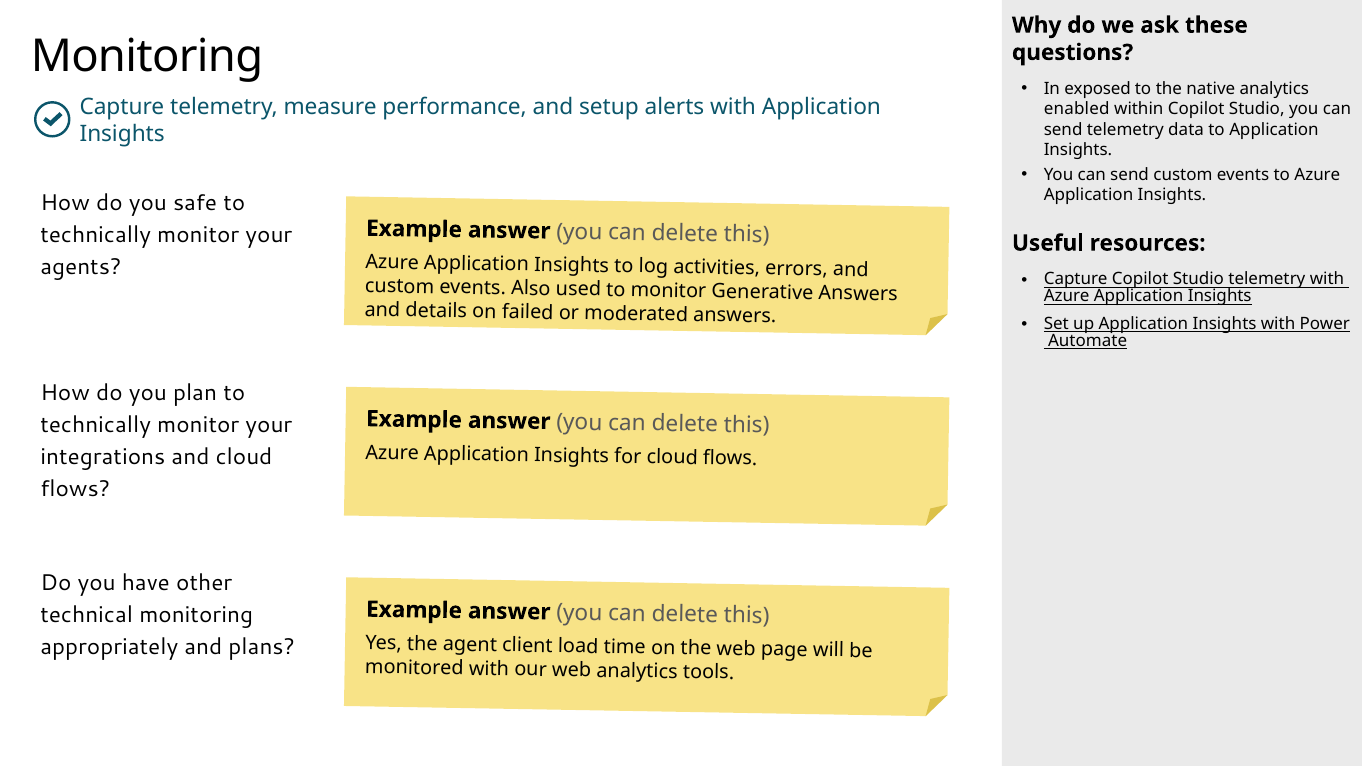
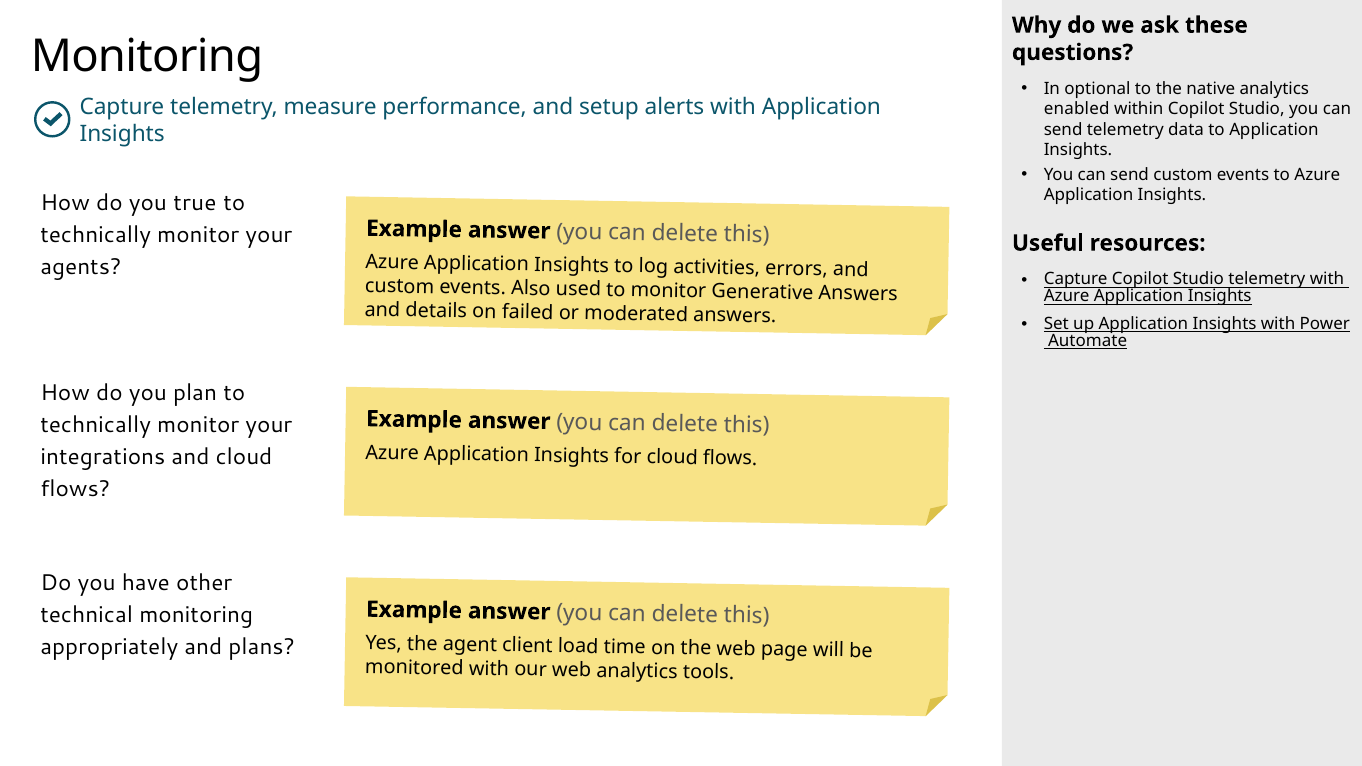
exposed: exposed -> optional
safe: safe -> true
